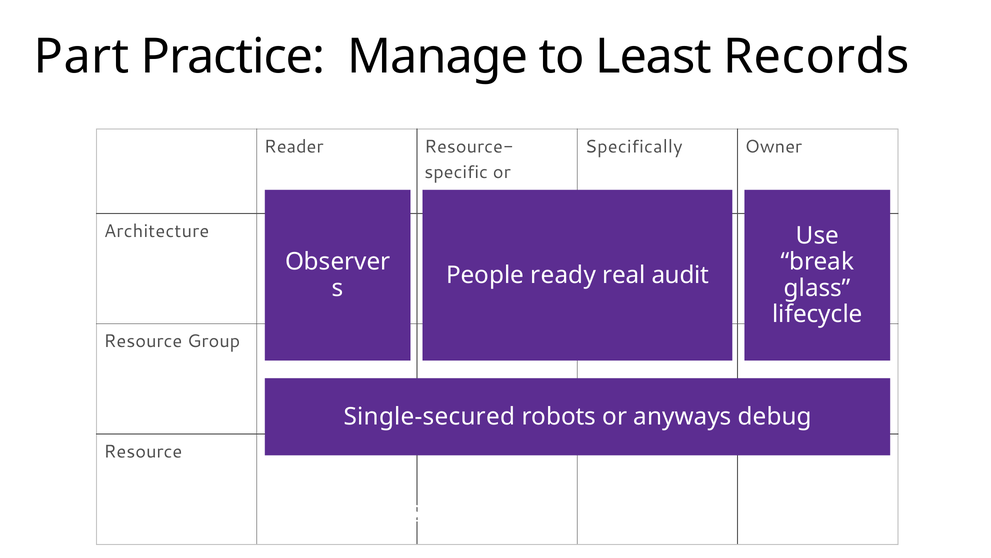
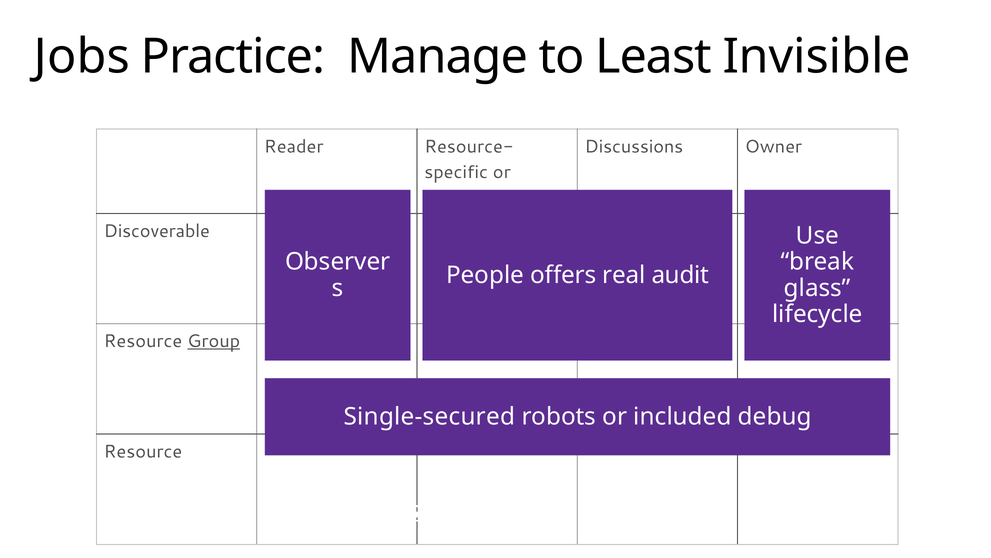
Part: Part -> Jobs
Records: Records -> Invisible
Specifically: Specifically -> Discussions
Architecture: Architecture -> Discoverable
ready: ready -> offers
Group underline: none -> present
anyways: anyways -> included
